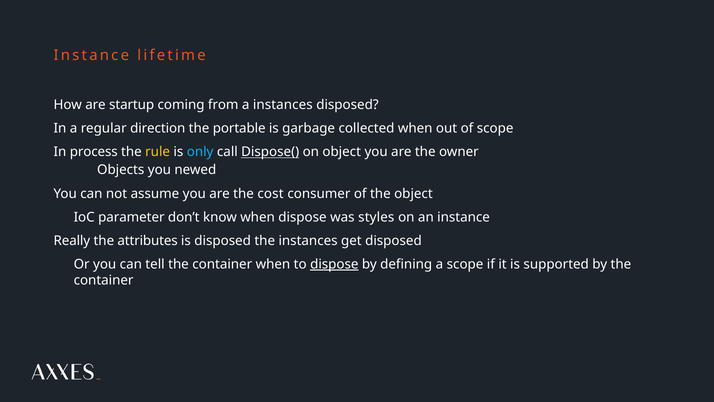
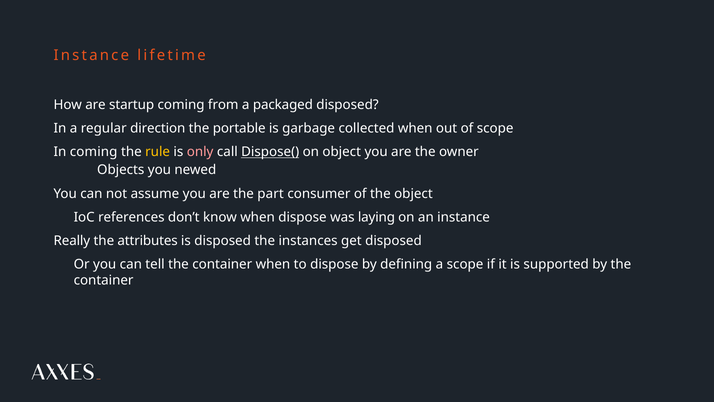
a instances: instances -> packaged
In process: process -> coming
only colour: light blue -> pink
cost: cost -> part
parameter: parameter -> references
styles: styles -> laying
dispose at (334, 264) underline: present -> none
